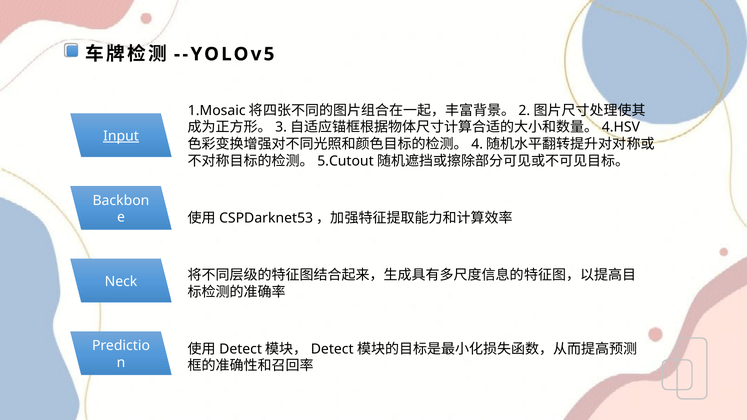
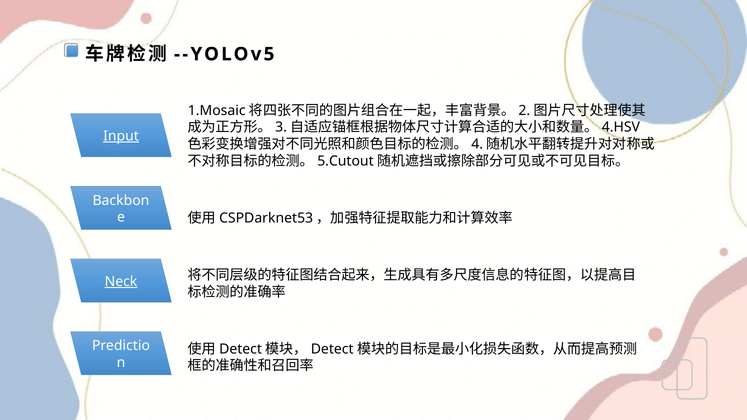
Neck underline: none -> present
